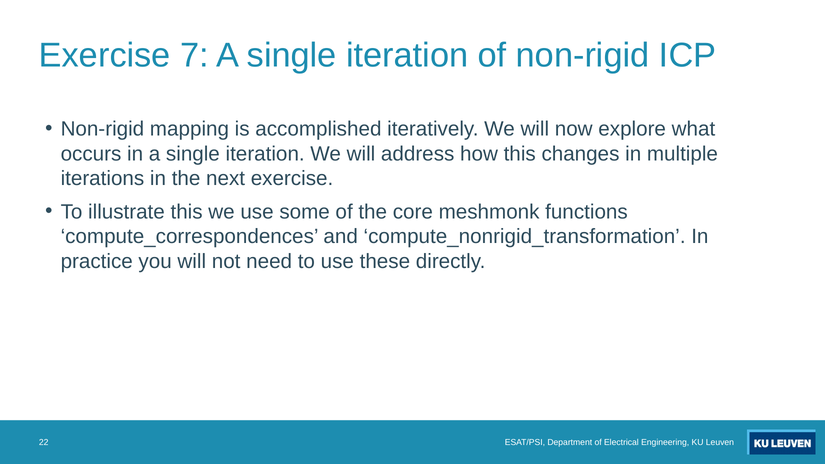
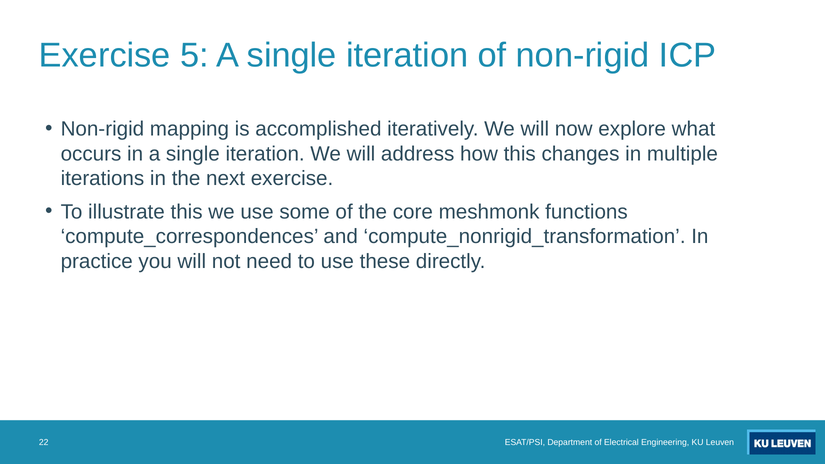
7: 7 -> 5
